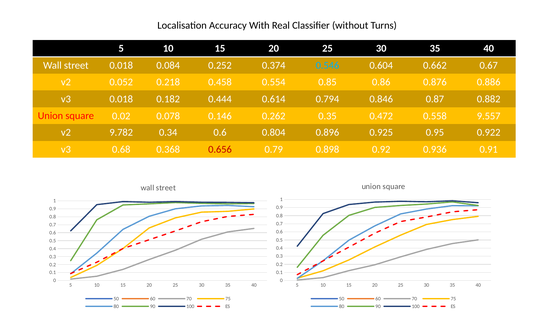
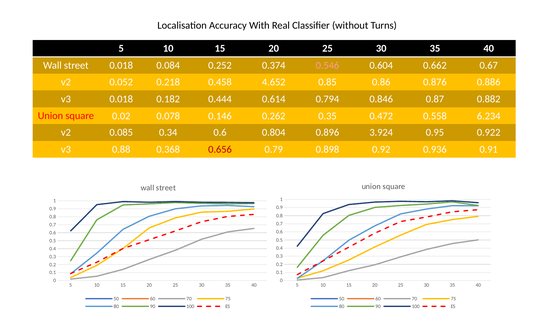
0.546 colour: light blue -> pink
0.554: 0.554 -> 4.652
9.557: 9.557 -> 6.234
9.782: 9.782 -> 0.085
0.925: 0.925 -> 3.924
0.68: 0.68 -> 0.88
